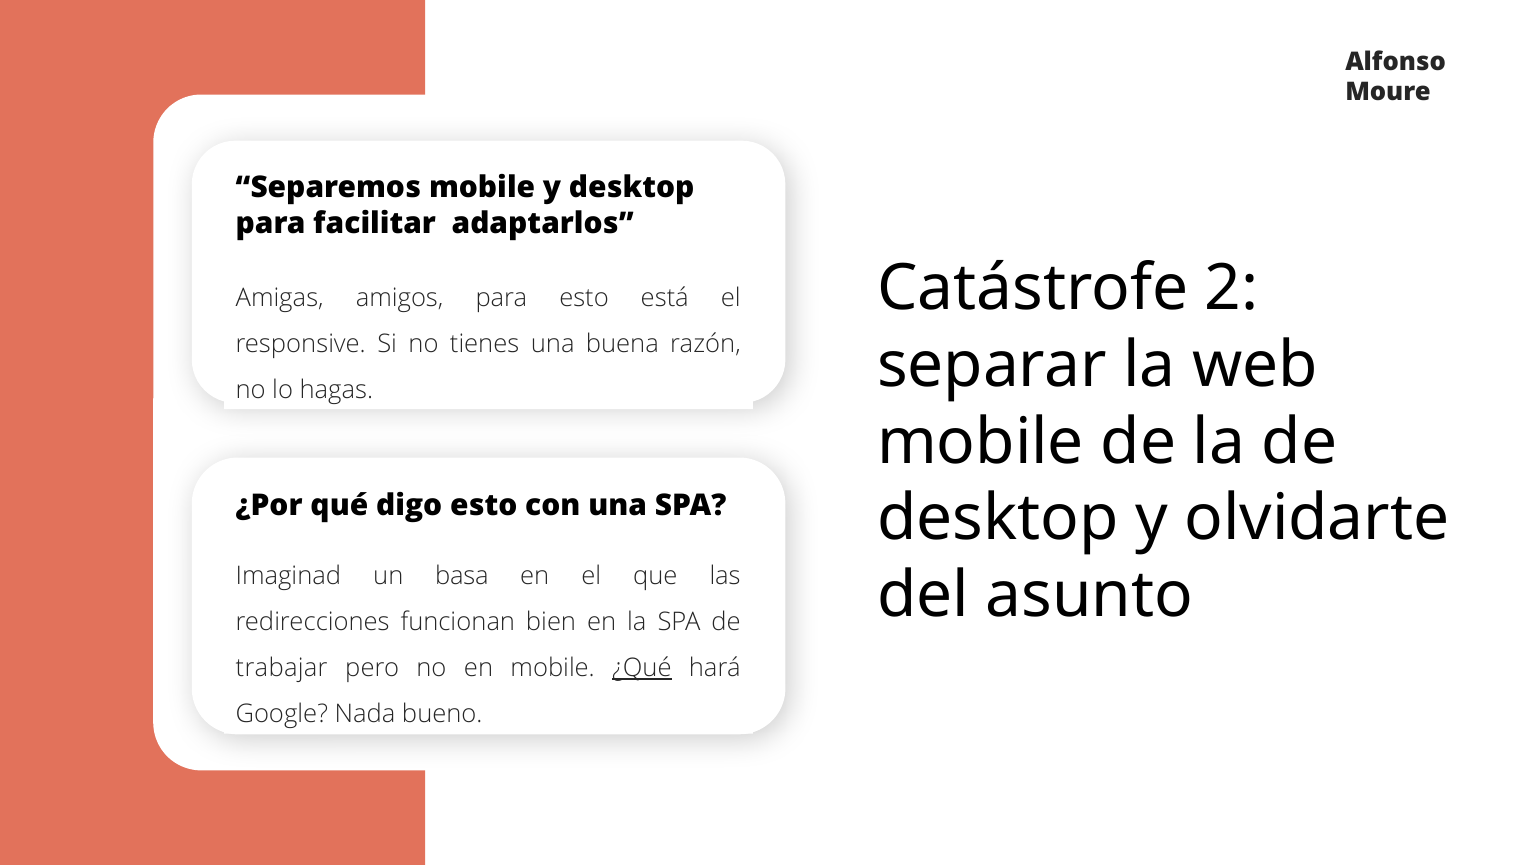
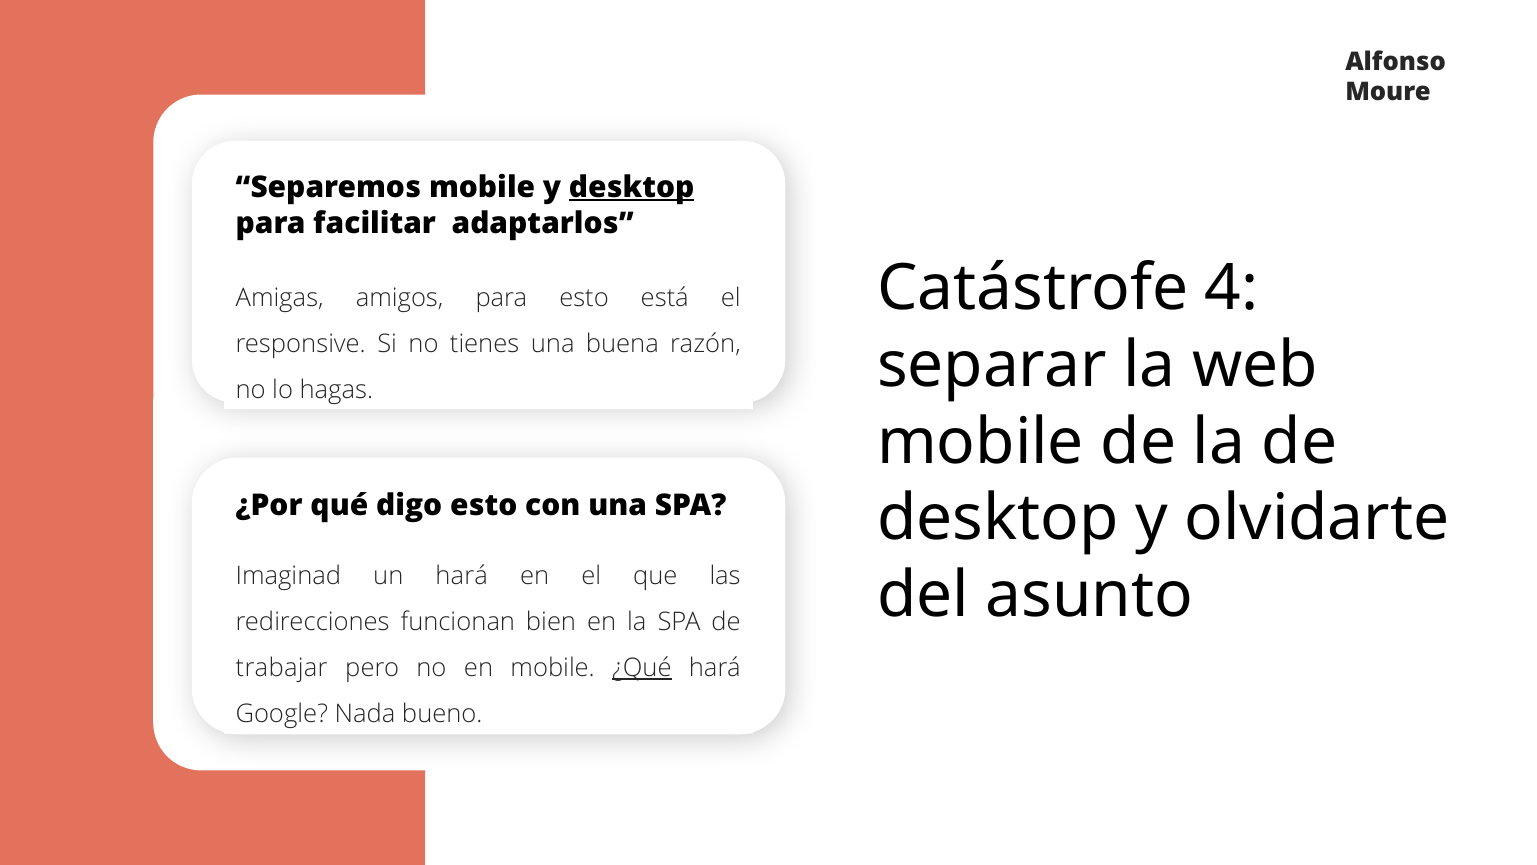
desktop at (632, 187) underline: none -> present
2: 2 -> 4
un basa: basa -> hará
